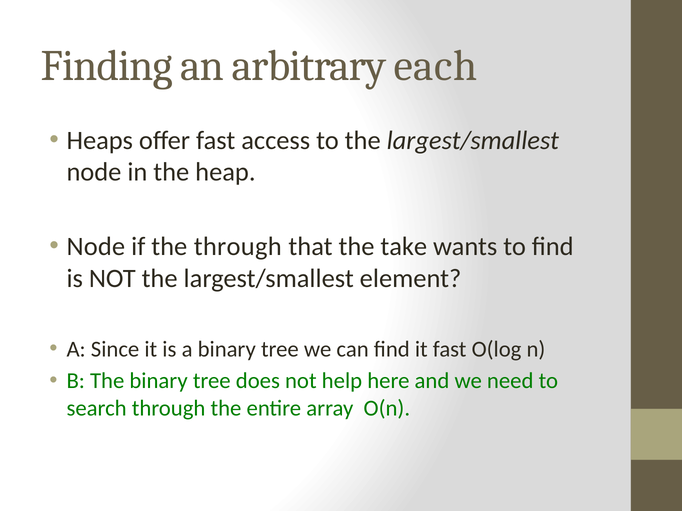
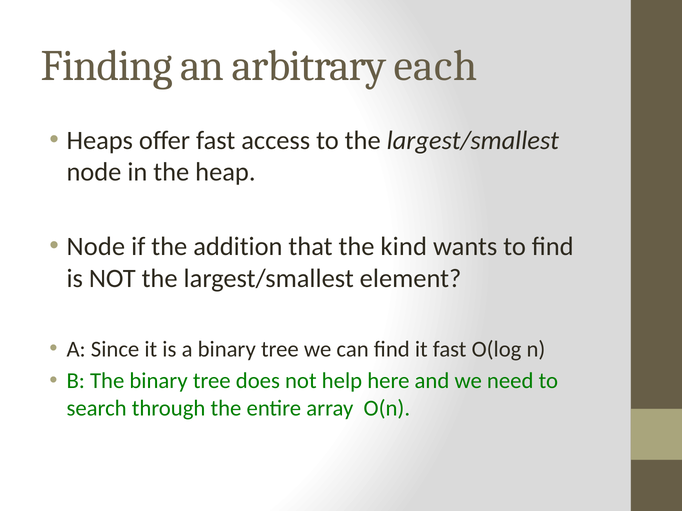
the through: through -> addition
take: take -> kind
